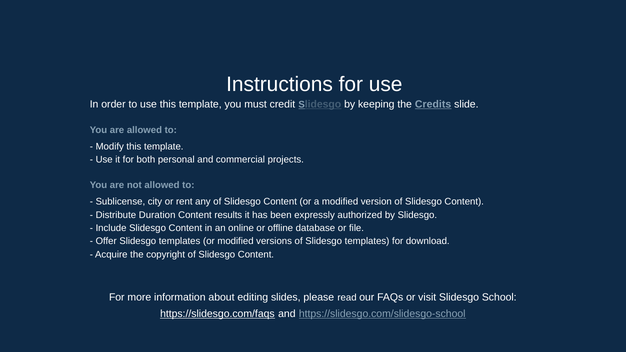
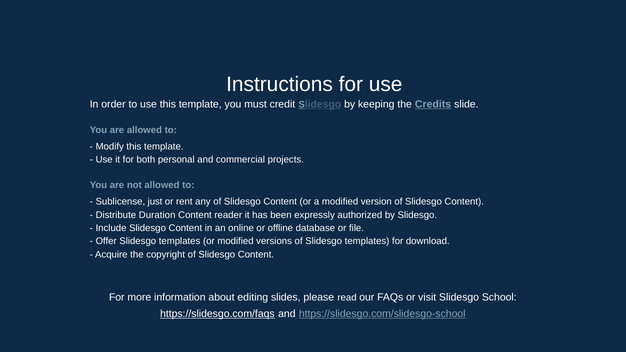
city: city -> just
results: results -> reader
